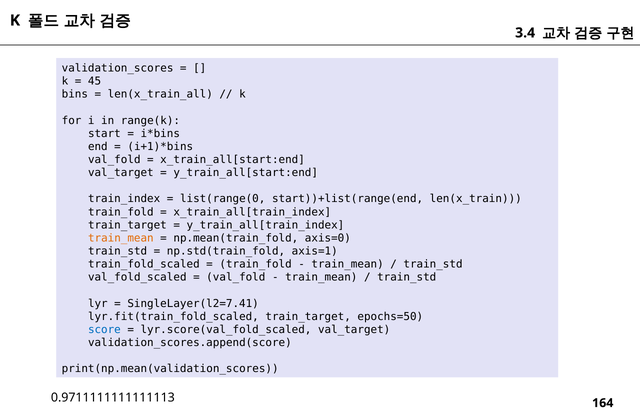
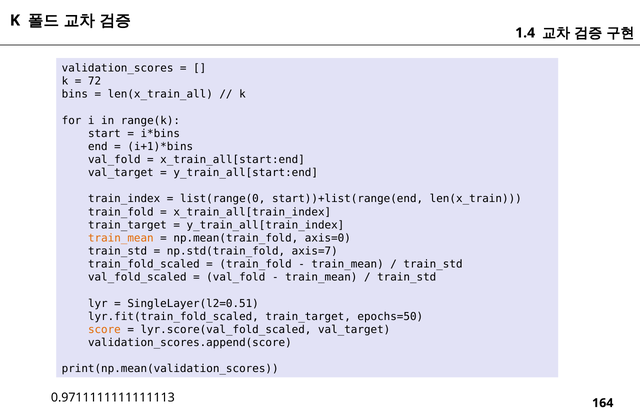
3.4: 3.4 -> 1.4
45: 45 -> 72
axis=1: axis=1 -> axis=7
SingleLayer(l2=7.41: SingleLayer(l2=7.41 -> SingleLayer(l2=0.51
score colour: blue -> orange
